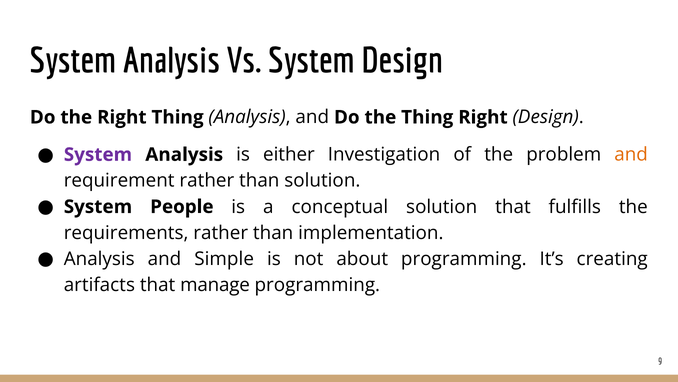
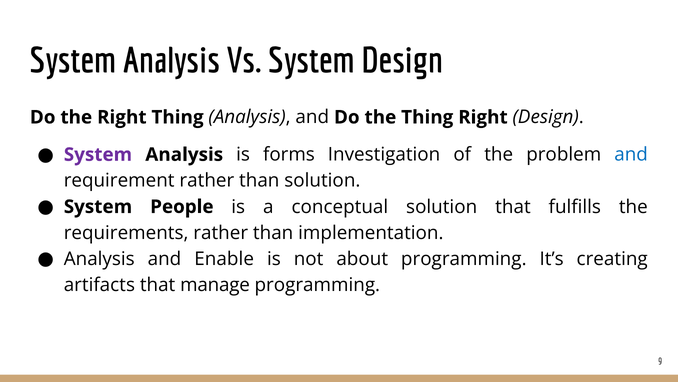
either: either -> forms
and at (631, 154) colour: orange -> blue
Simple: Simple -> Enable
